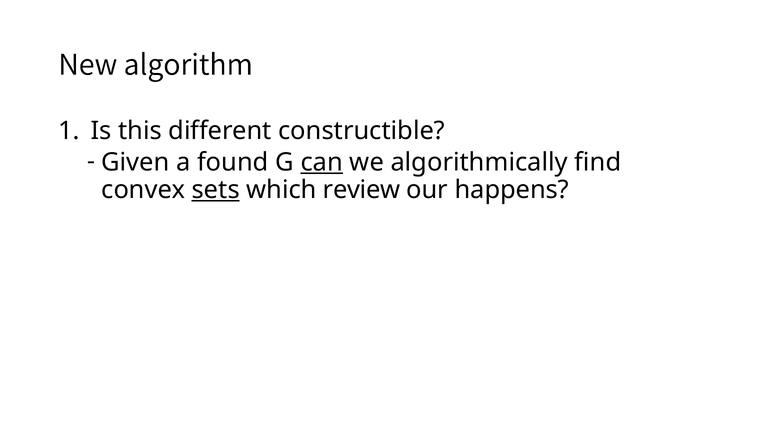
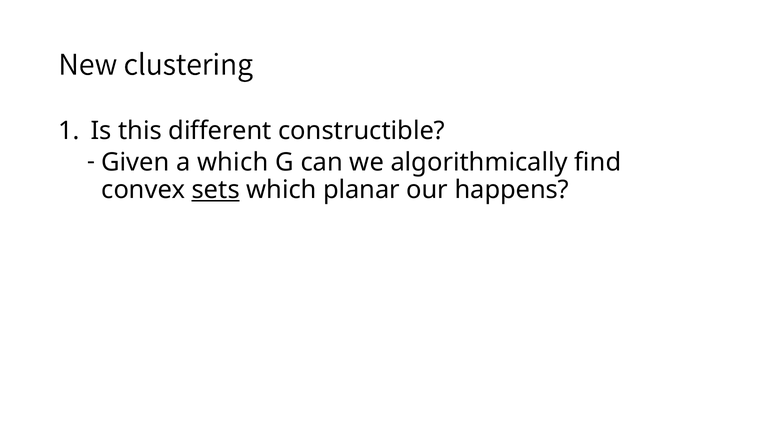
algorithm: algorithm -> clustering
a found: found -> which
can underline: present -> none
review: review -> planar
